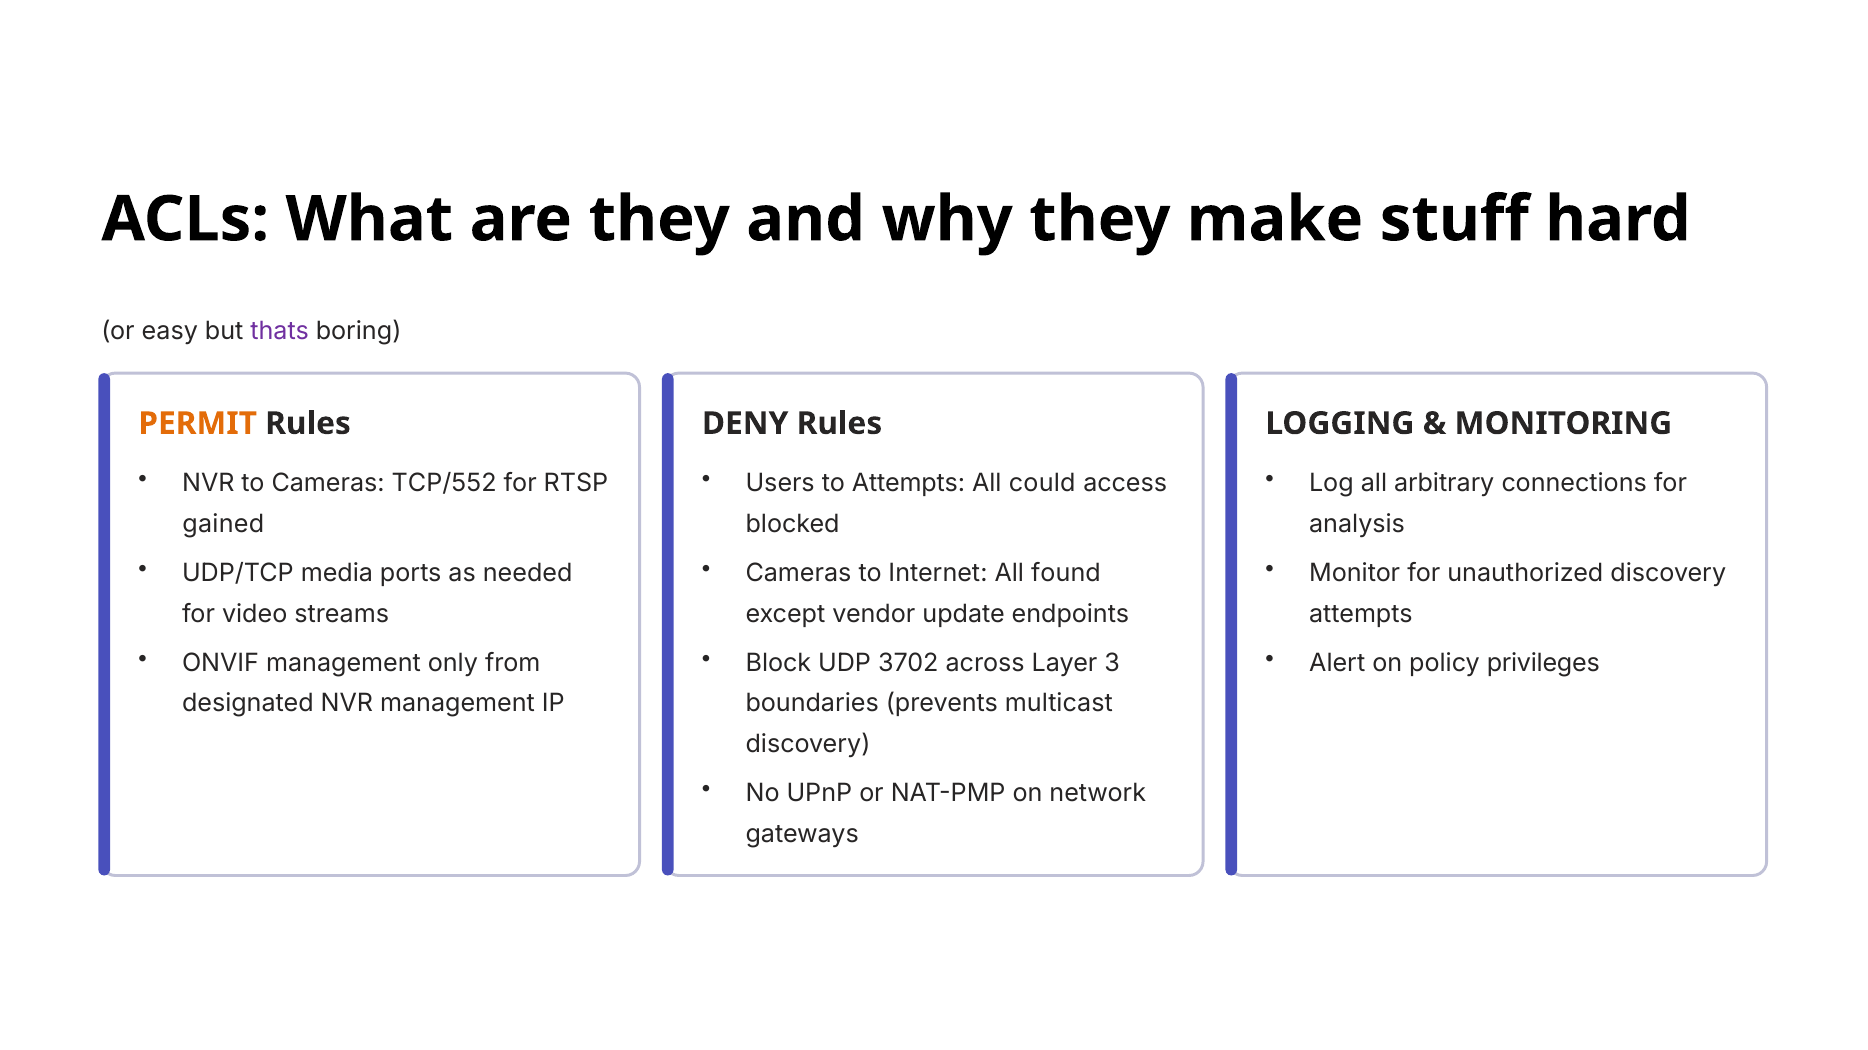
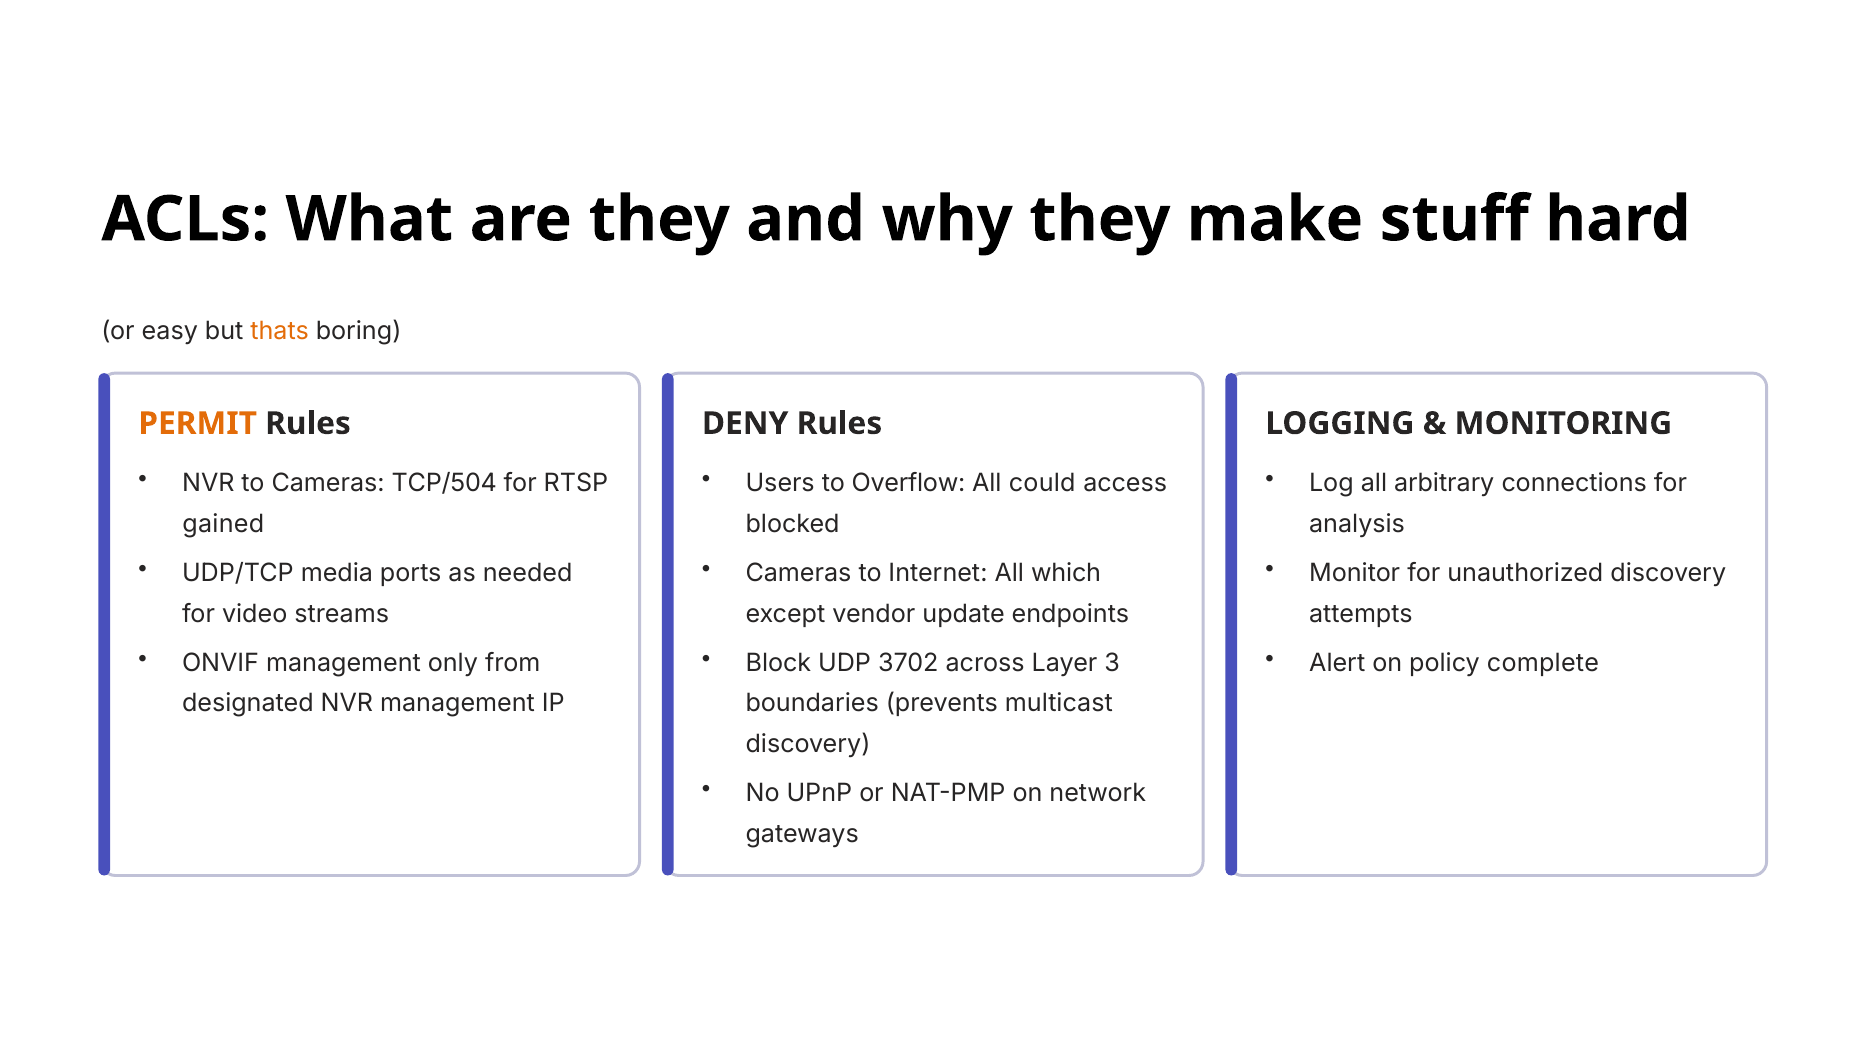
thats colour: purple -> orange
TCP/552: TCP/552 -> TCP/504
to Attempts: Attempts -> Overflow
found: found -> which
privileges: privileges -> complete
